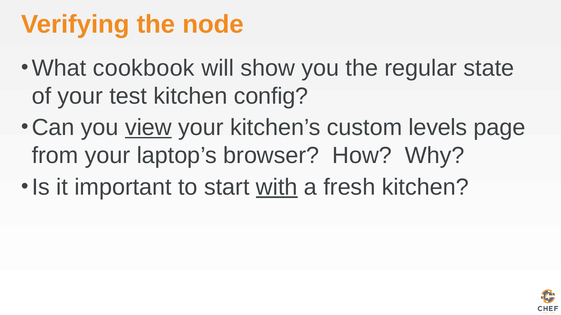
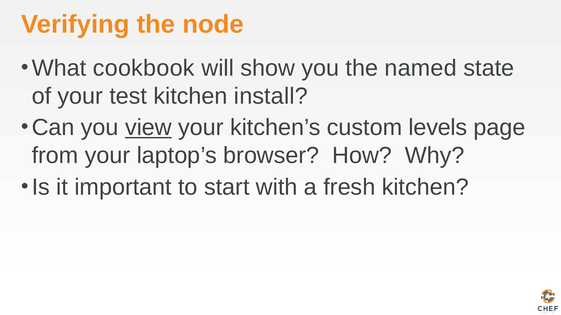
regular: regular -> named
config: config -> install
with underline: present -> none
